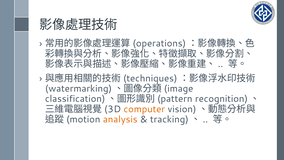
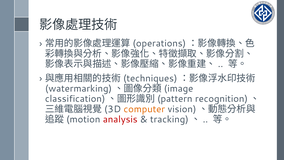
analysis colour: orange -> red
